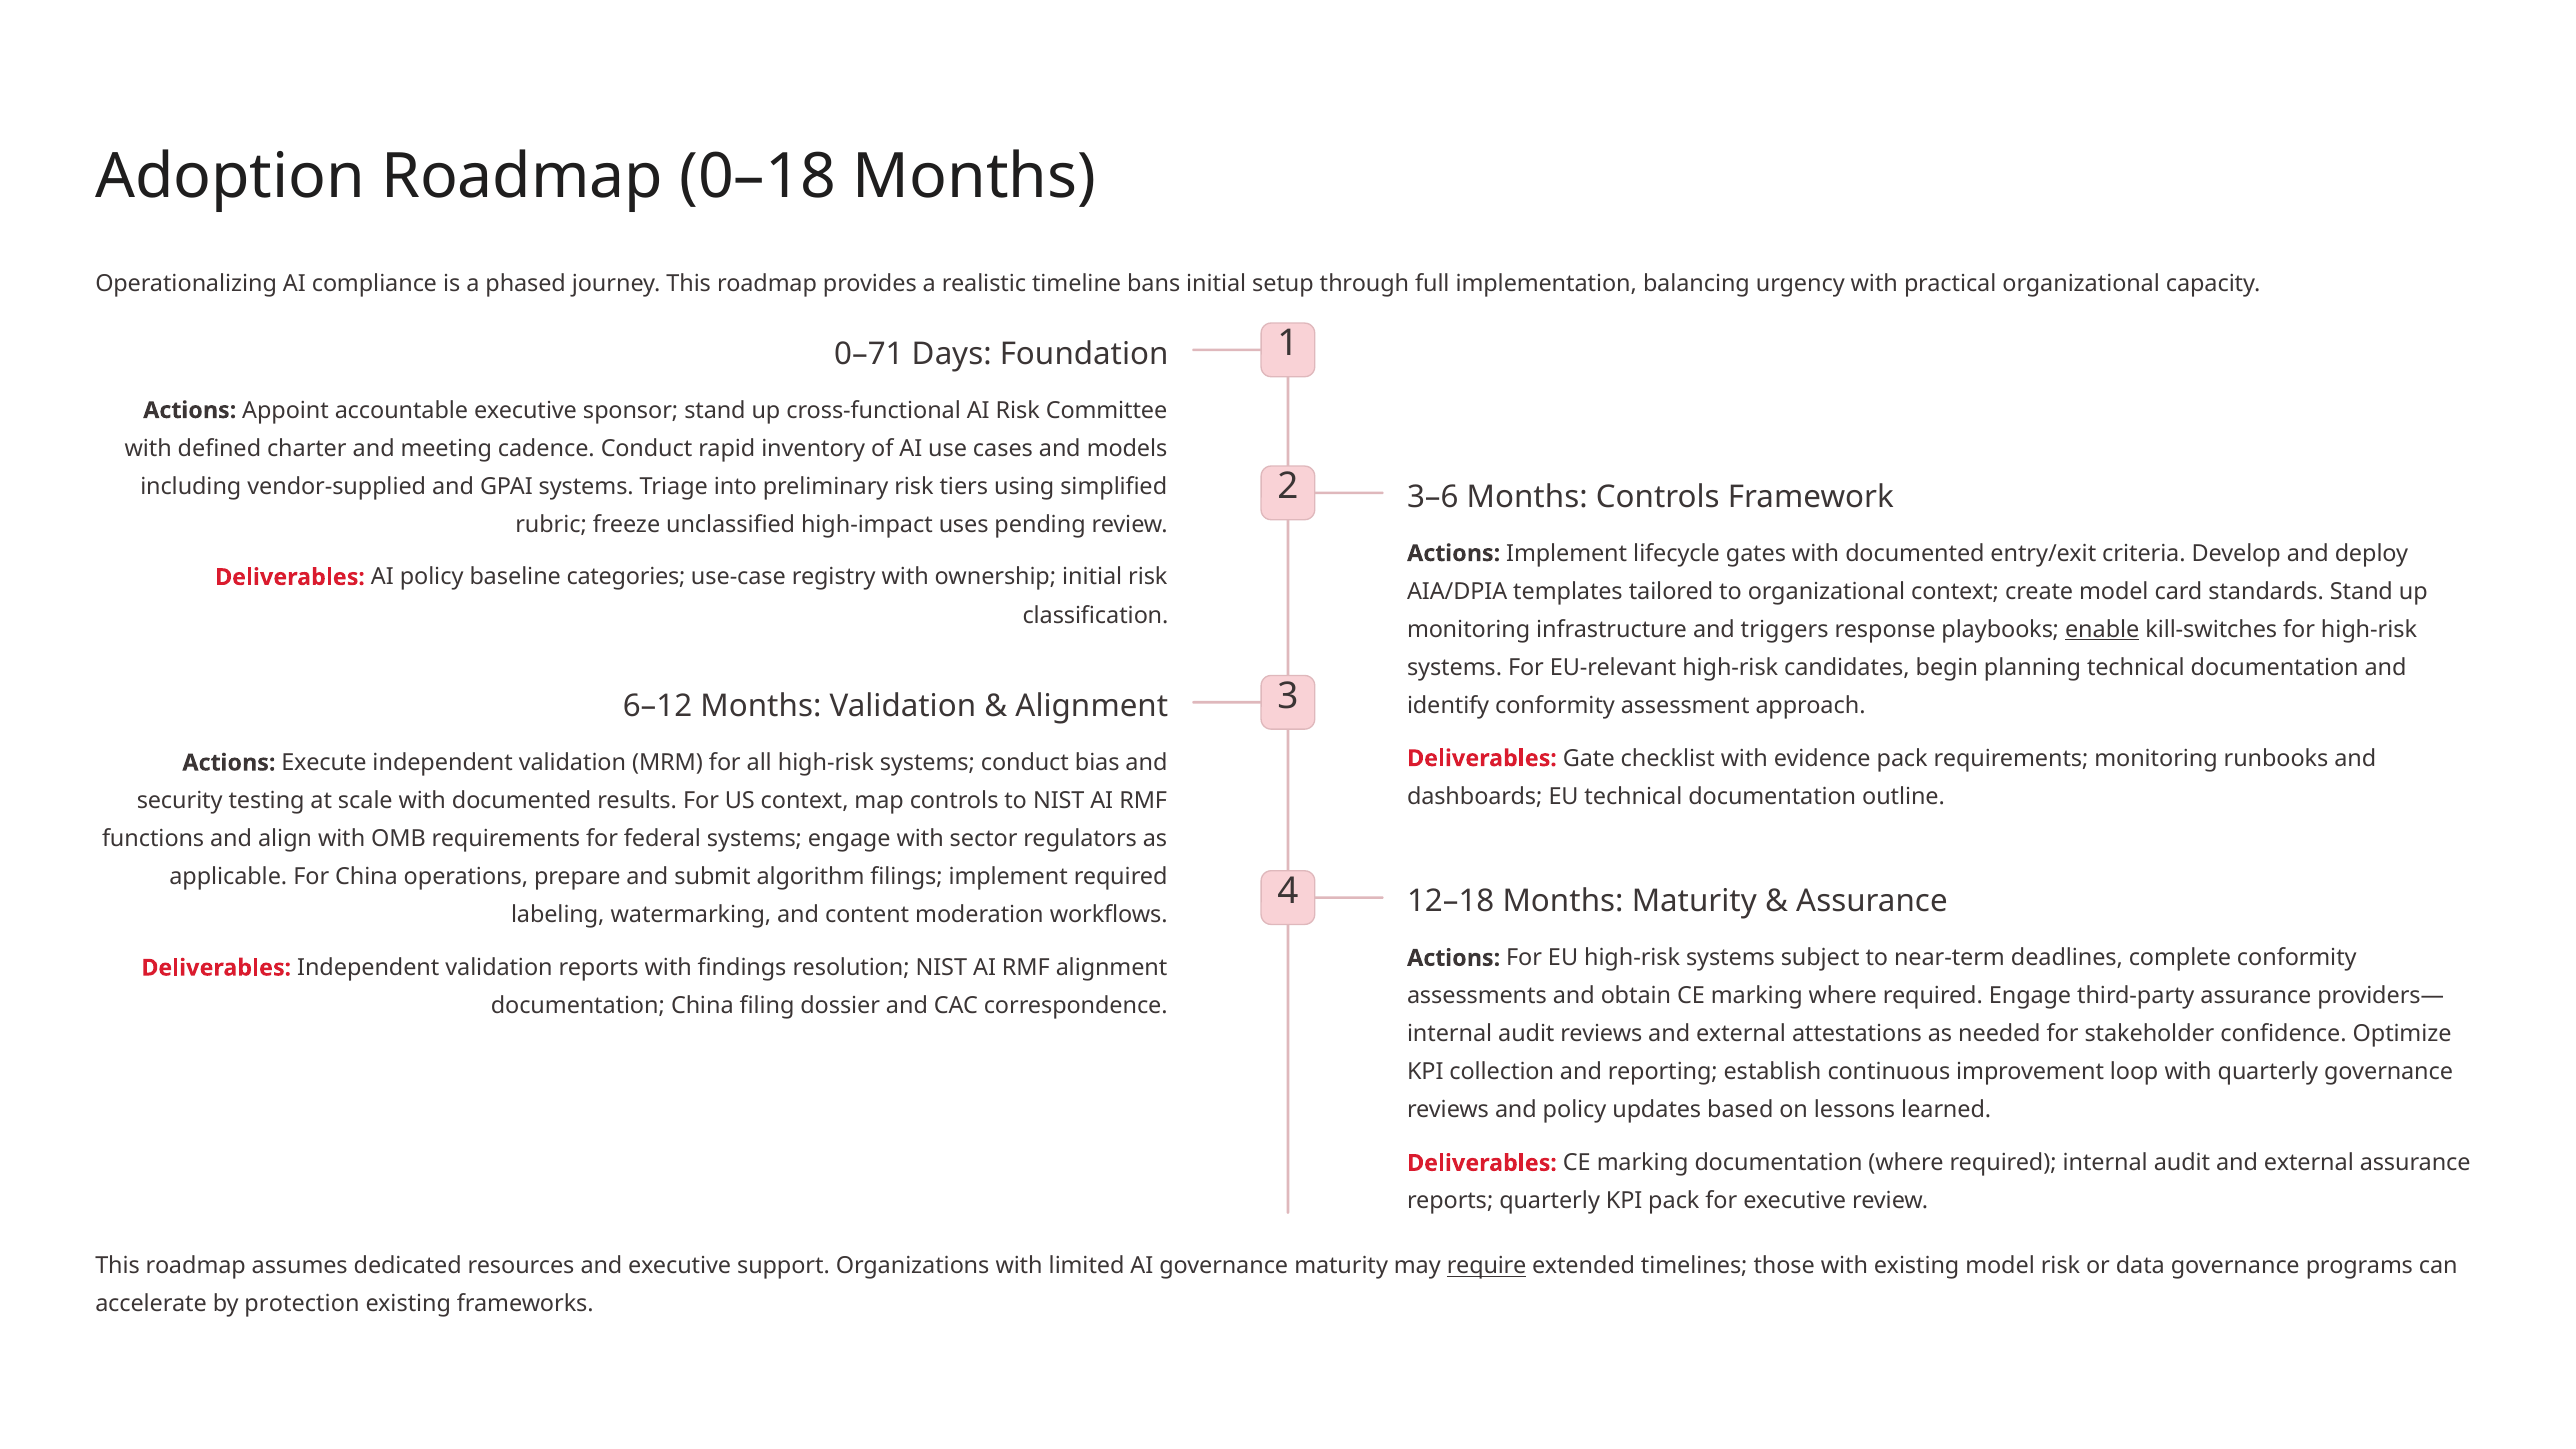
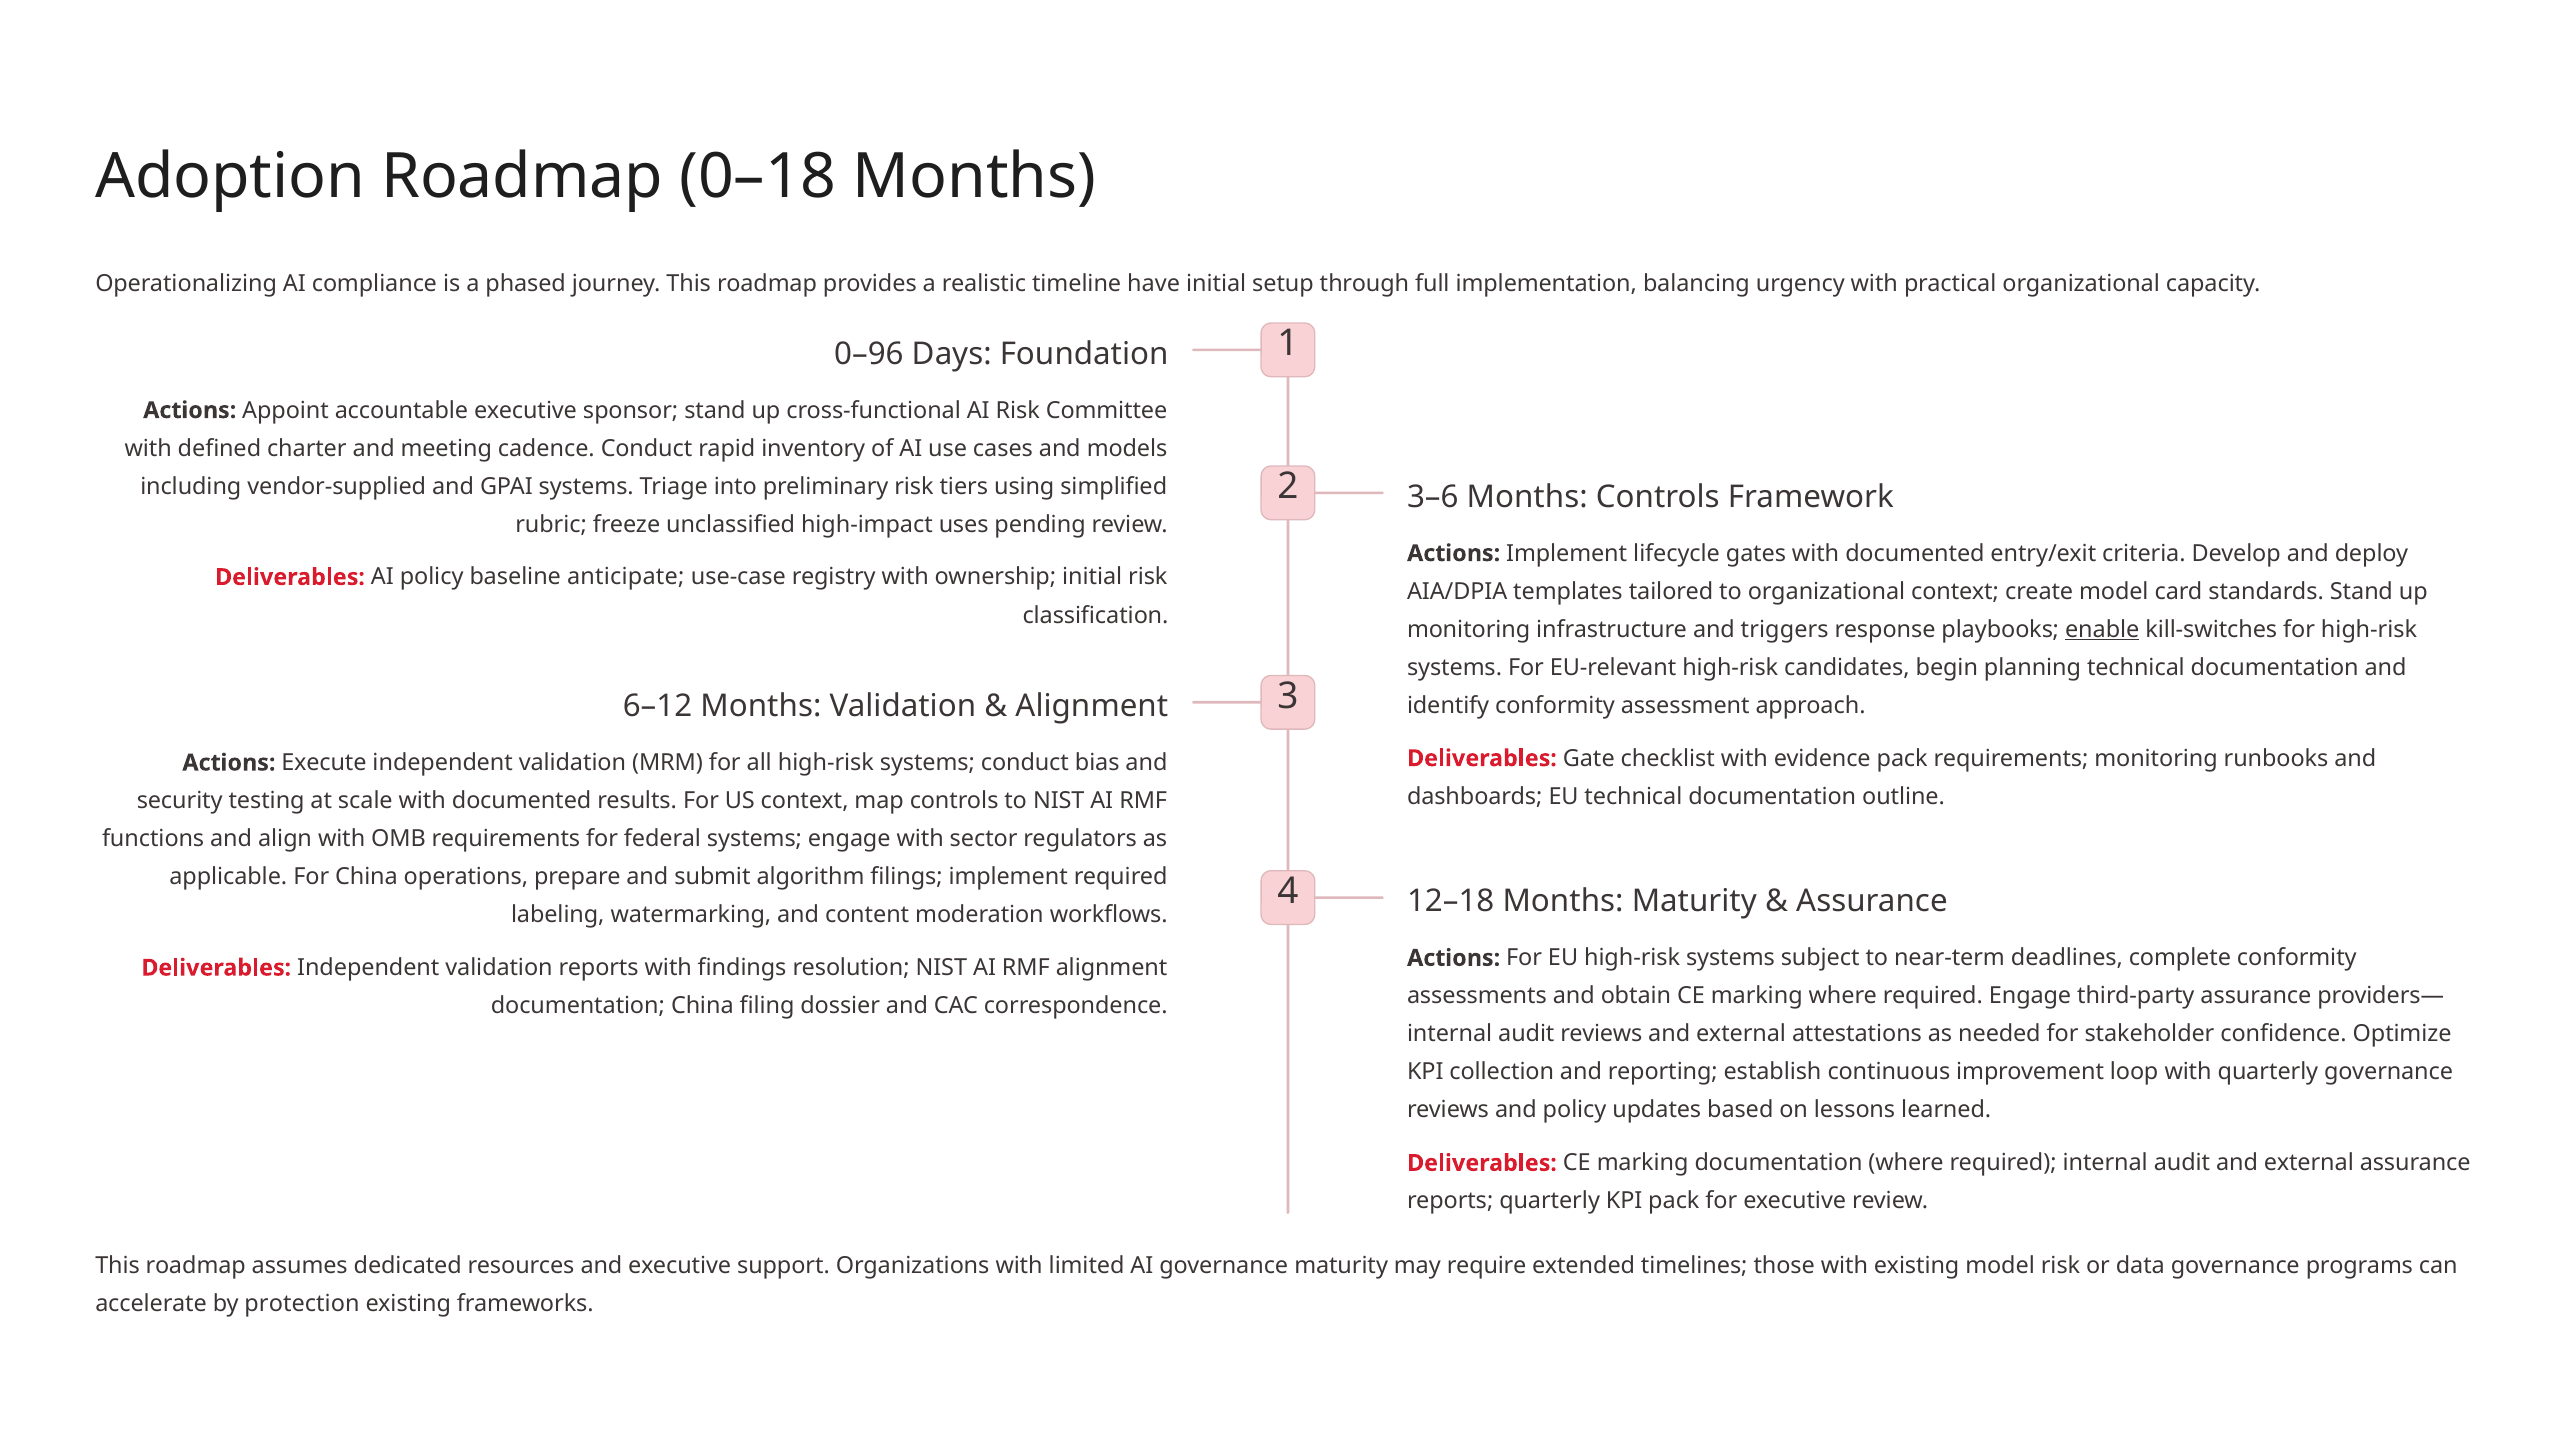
bans: bans -> have
0–71: 0–71 -> 0–96
categories: categories -> anticipate
require underline: present -> none
